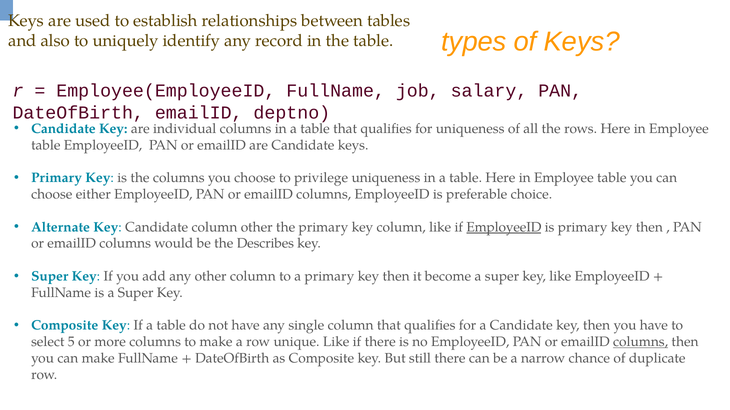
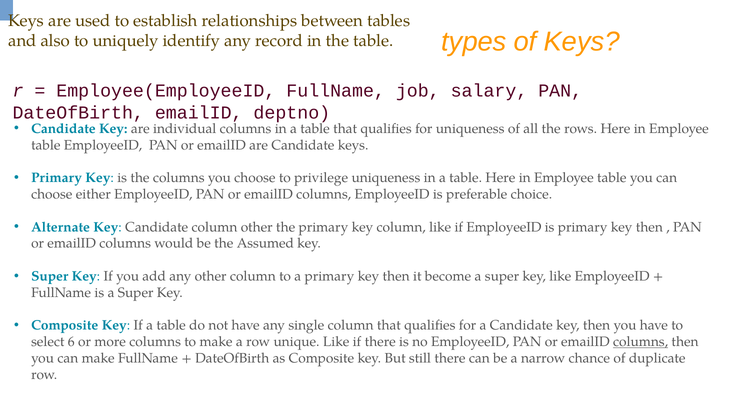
EmployeeID at (504, 227) underline: present -> none
Describes: Describes -> Assumed
5: 5 -> 6
